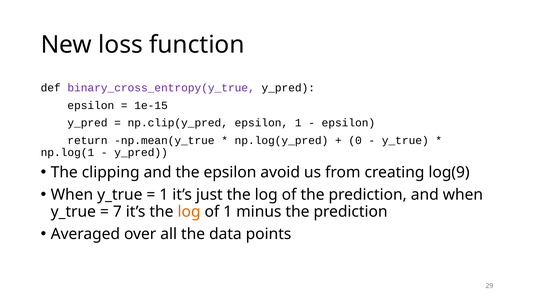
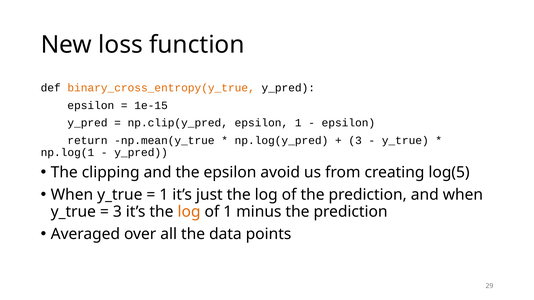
binary_cross_entropy(y_true colour: purple -> orange
0 at (355, 141): 0 -> 3
log(9: log(9 -> log(5
7 at (117, 212): 7 -> 3
